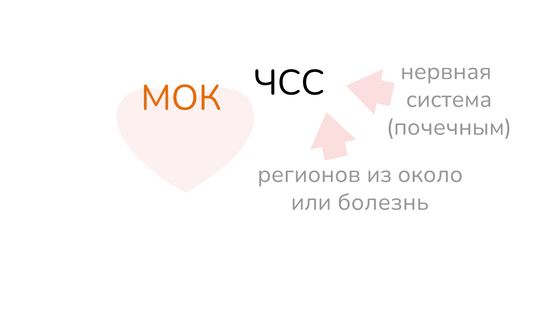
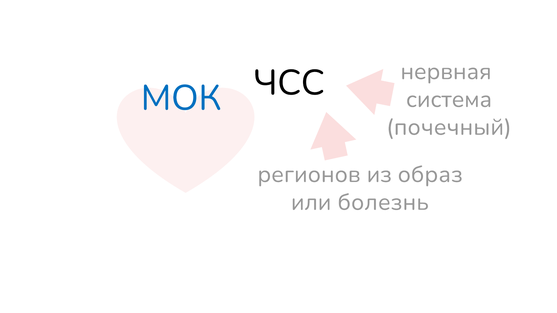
МОК colour: orange -> blue
почечным: почечным -> почечный
около: около -> образ
